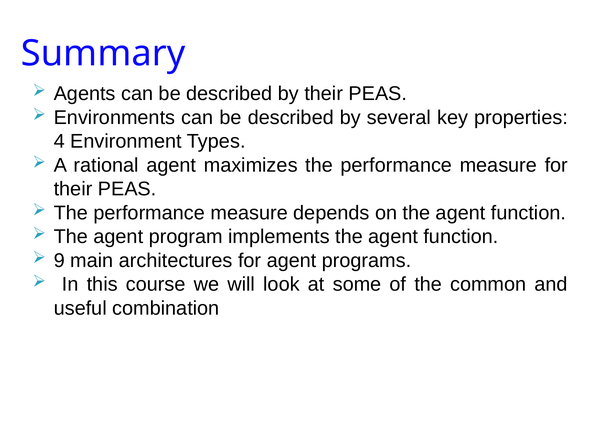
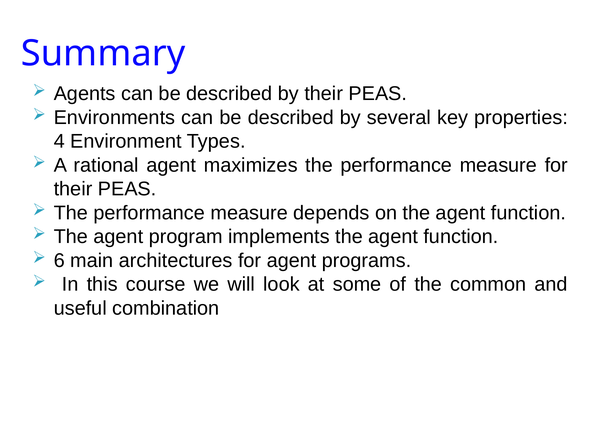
9: 9 -> 6
